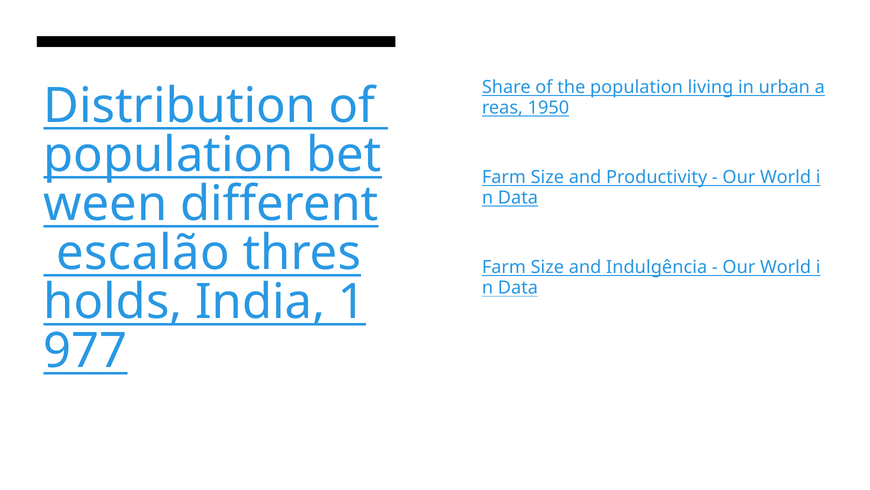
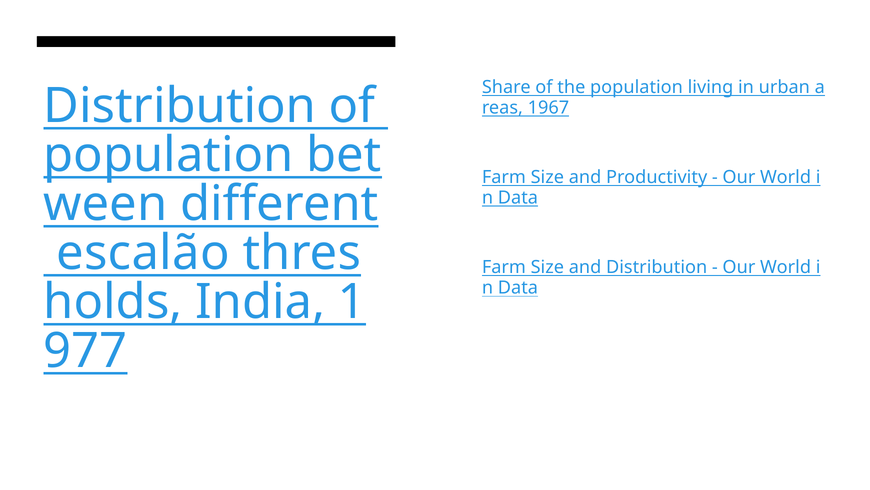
1950: 1950 -> 1967
and Indulgência: Indulgência -> Distribution
